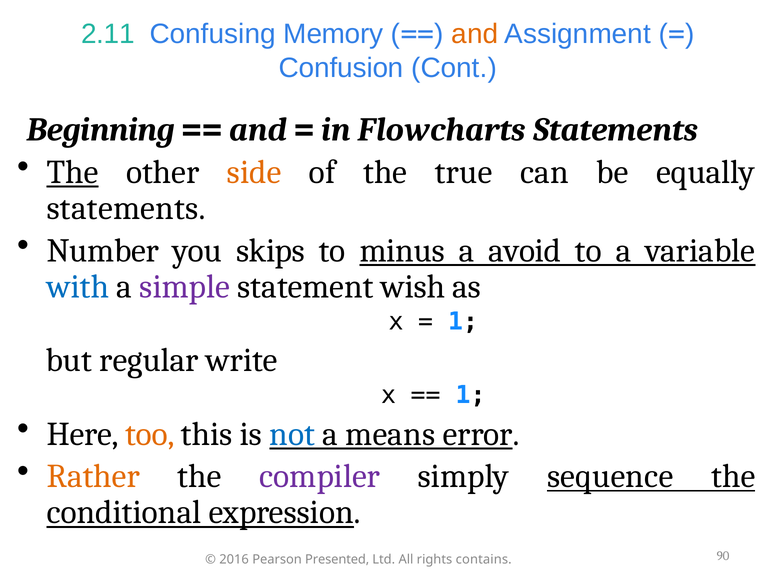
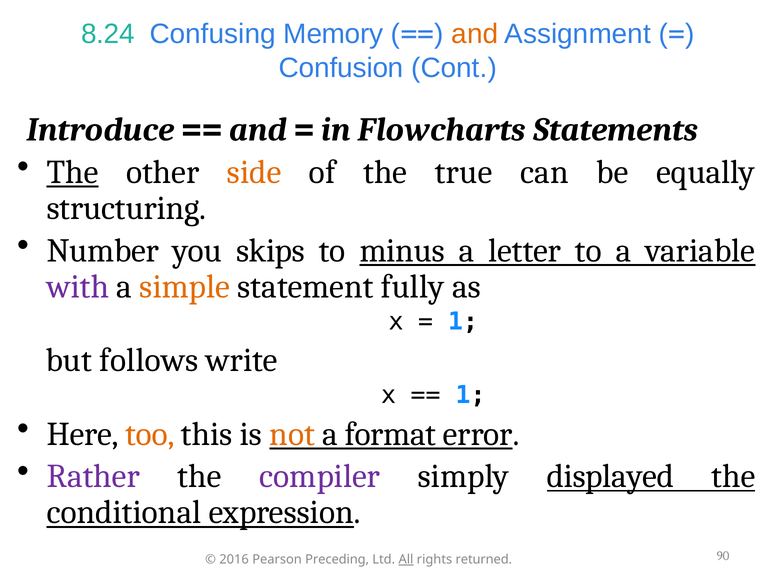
2.11: 2.11 -> 8.24
Beginning: Beginning -> Introduce
statements at (126, 208): statements -> structuring
avoid: avoid -> letter
with colour: blue -> purple
simple colour: purple -> orange
wish: wish -> fully
regular: regular -> follows
not colour: blue -> orange
means: means -> format
Rather colour: orange -> purple
sequence: sequence -> displayed
Presented: Presented -> Preceding
All underline: none -> present
contains: contains -> returned
